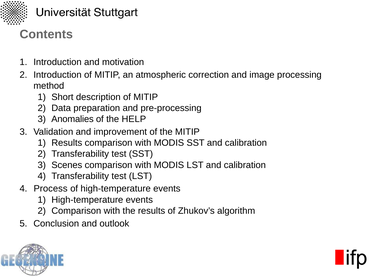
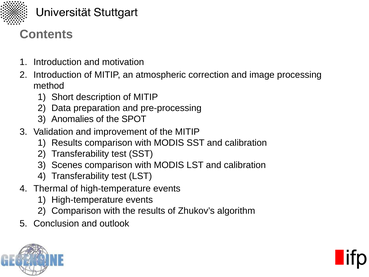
HELP: HELP -> SPOT
Process: Process -> Thermal
